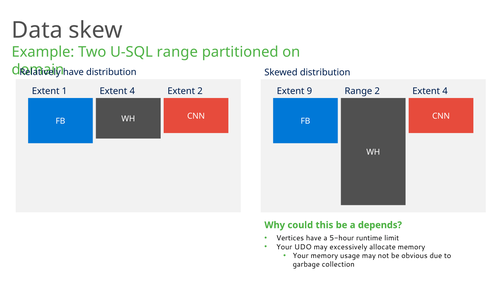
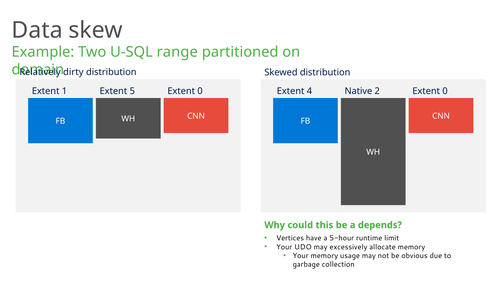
have at (73, 72): have -> dirty
4 at (132, 91): 4 -> 5
2 at (200, 91): 2 -> 0
9: 9 -> 4
Range at (358, 91): Range -> Native
2 Extent 4: 4 -> 0
